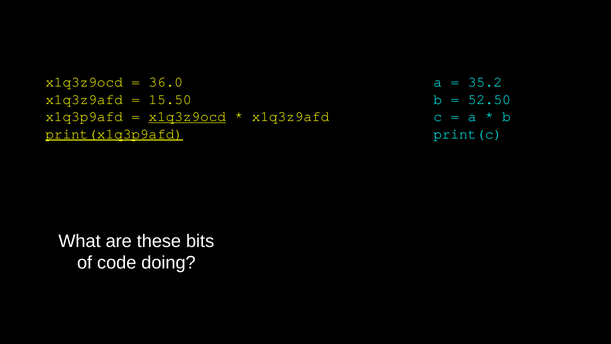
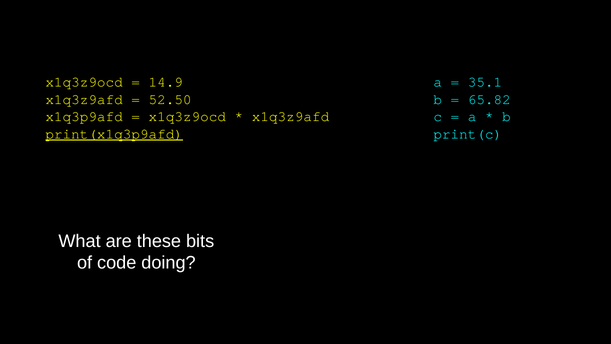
36.0: 36.0 -> 14.9
35.2: 35.2 -> 35.1
15.50: 15.50 -> 52.50
52.50: 52.50 -> 65.82
x1q3z9ocd at (187, 117) underline: present -> none
